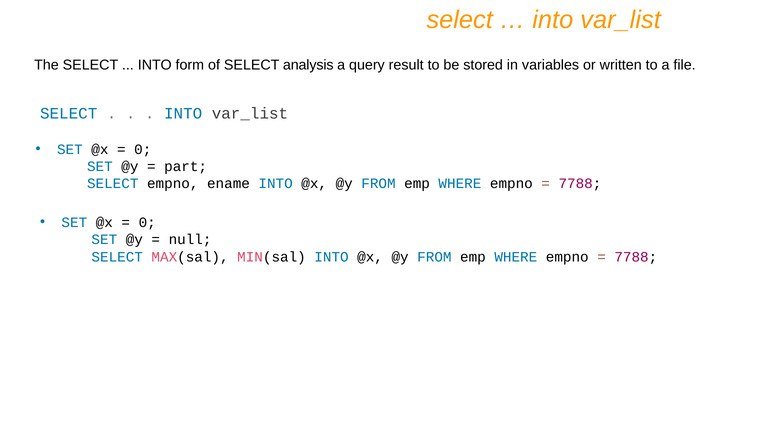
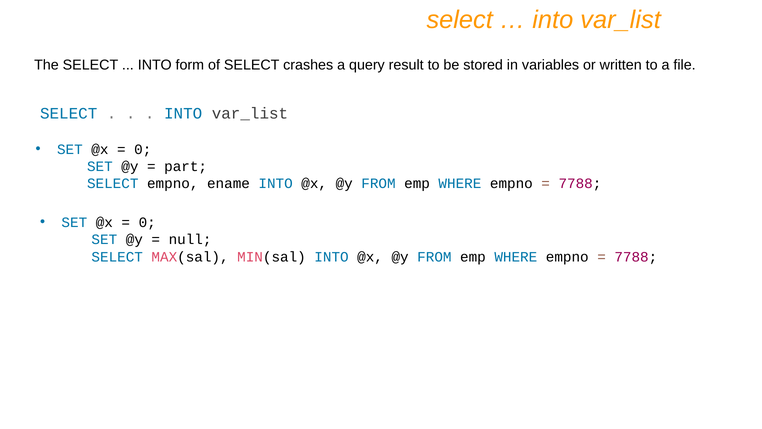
analysis: analysis -> crashes
